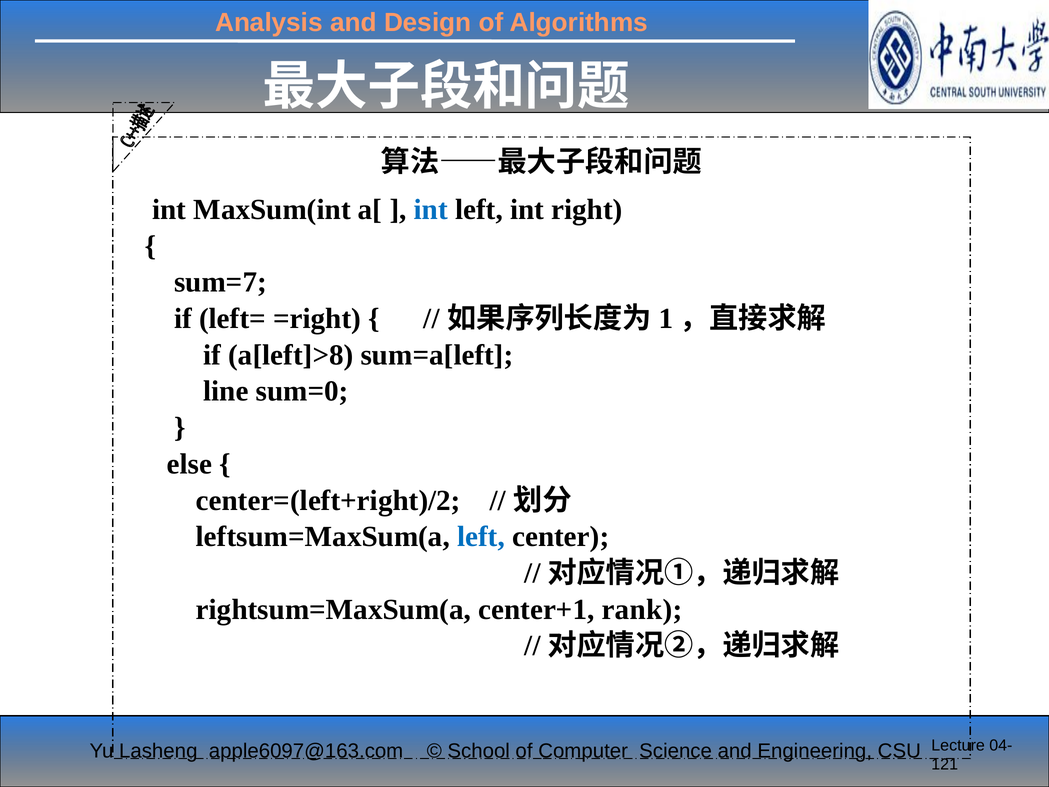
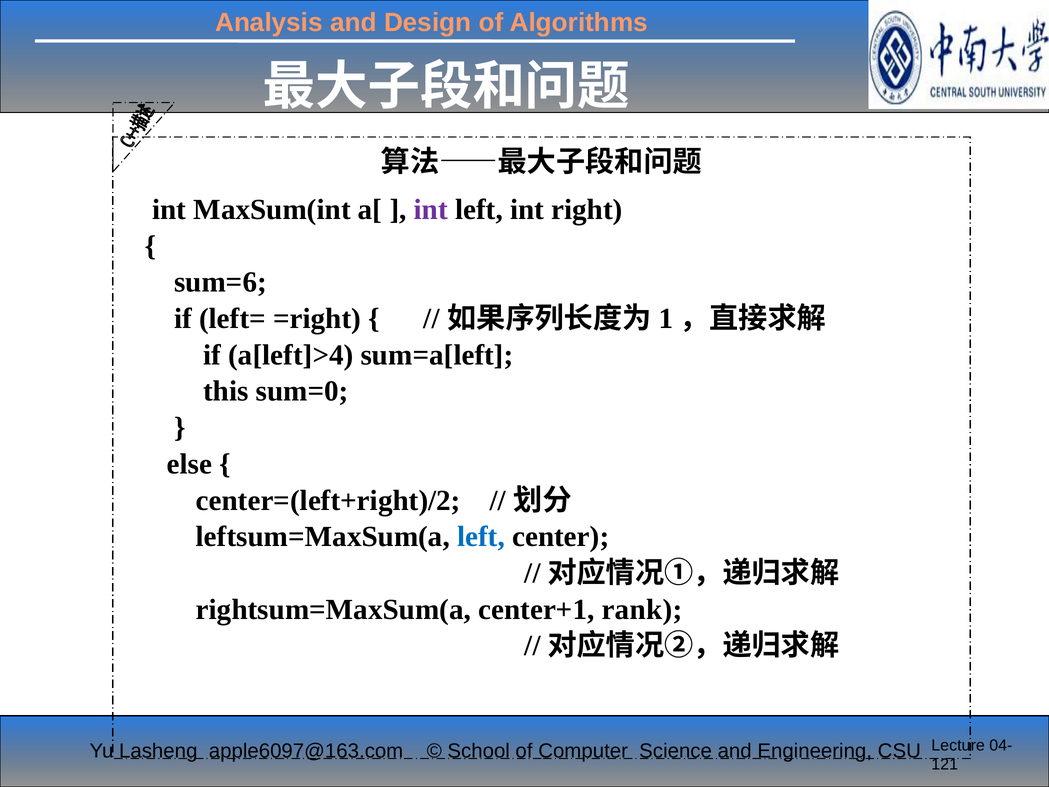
int at (431, 209) colour: blue -> purple
sum=7: sum=7 -> sum=6
a[left]>8: a[left]>8 -> a[left]>4
line: line -> this
